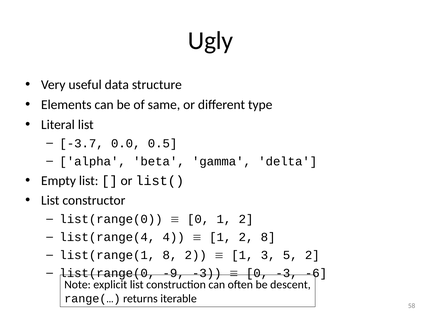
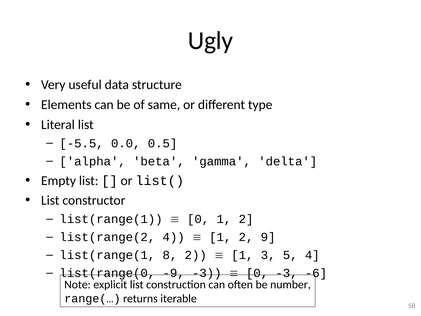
-3.7: -3.7 -> -5.5
list(range(0 at (111, 219): list(range(0 -> list(range(1
list(range(4: list(range(4 -> list(range(2
2 8: 8 -> 9
5 2: 2 -> 4
descent: descent -> number
